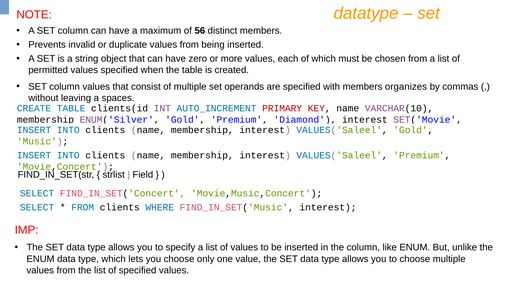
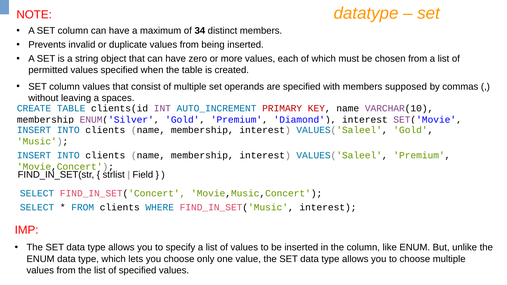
56: 56 -> 34
organizes: organizes -> supposed
